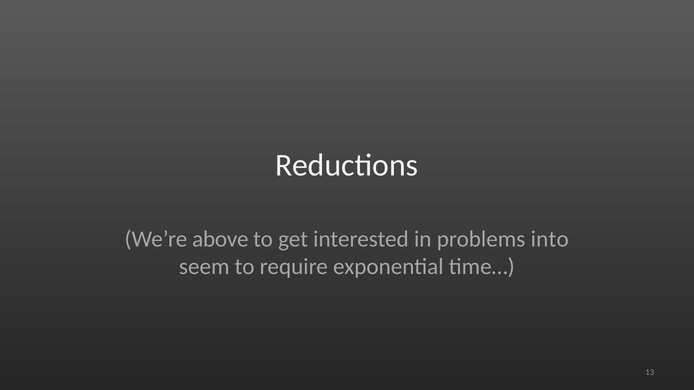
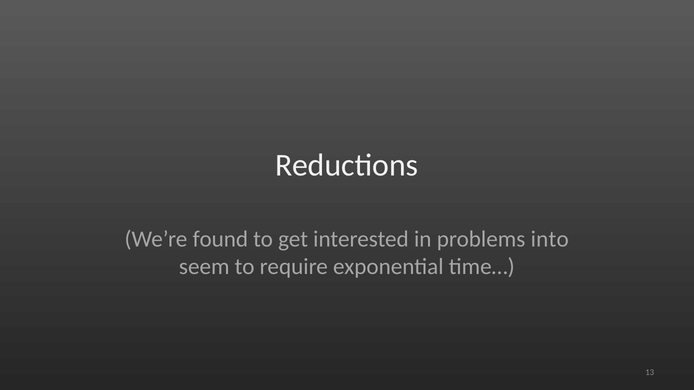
above: above -> found
